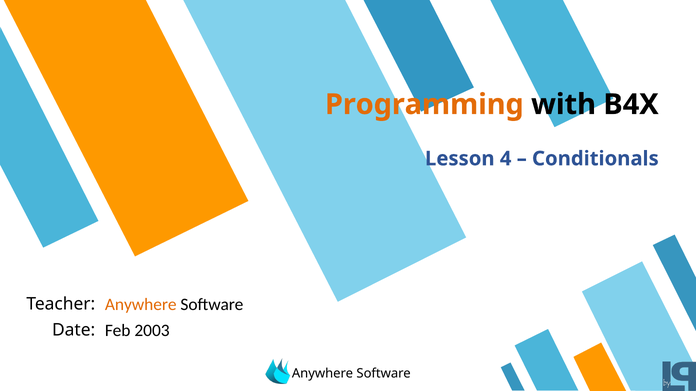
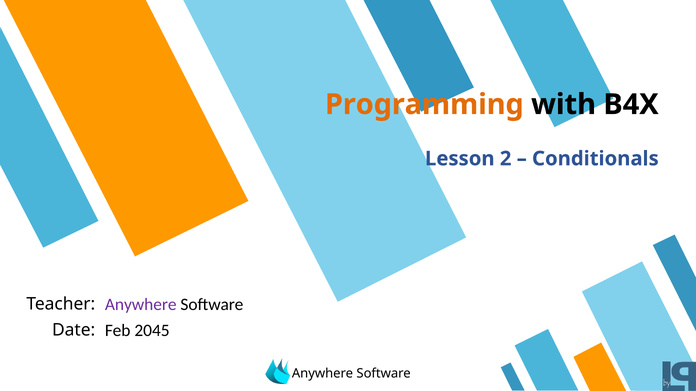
4: 4 -> 2
Anywhere at (141, 305) colour: orange -> purple
2003: 2003 -> 2045
